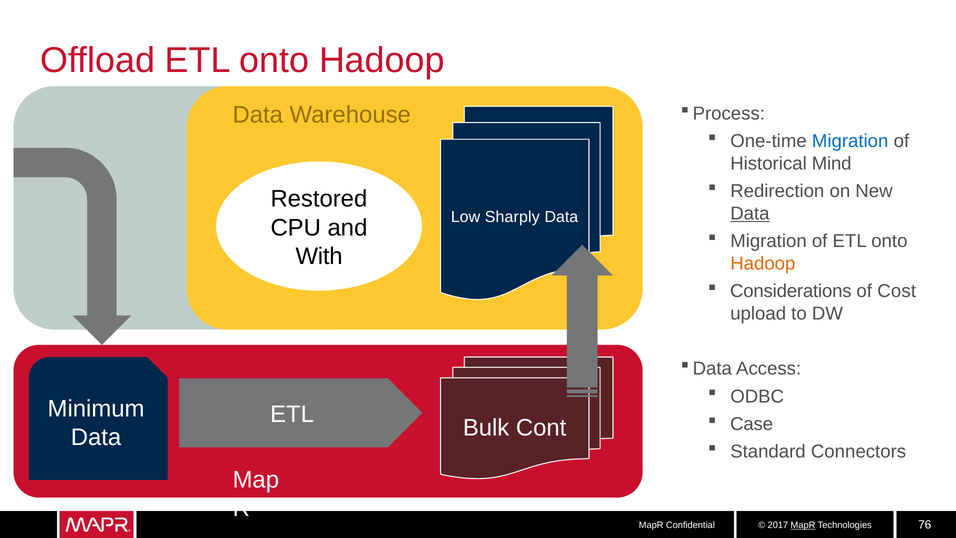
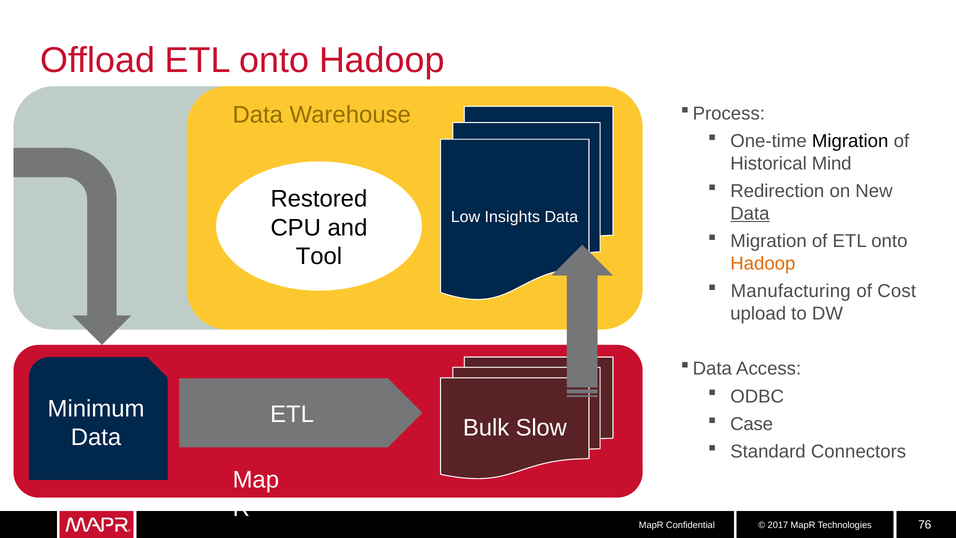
Migration at (850, 141) colour: blue -> black
Sharply: Sharply -> Insights
With: With -> Tool
Considerations: Considerations -> Manufacturing
Cont: Cont -> Slow
MapR at (803, 525) underline: present -> none
